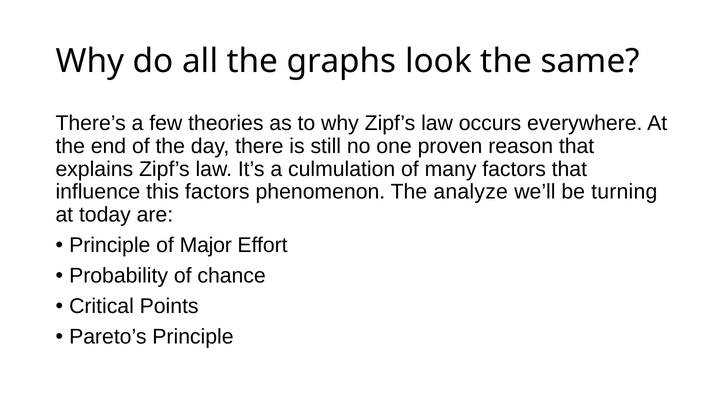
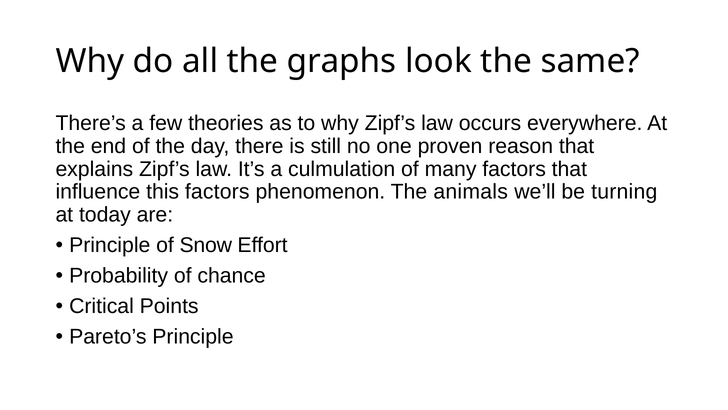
analyze: analyze -> animals
Major: Major -> Snow
